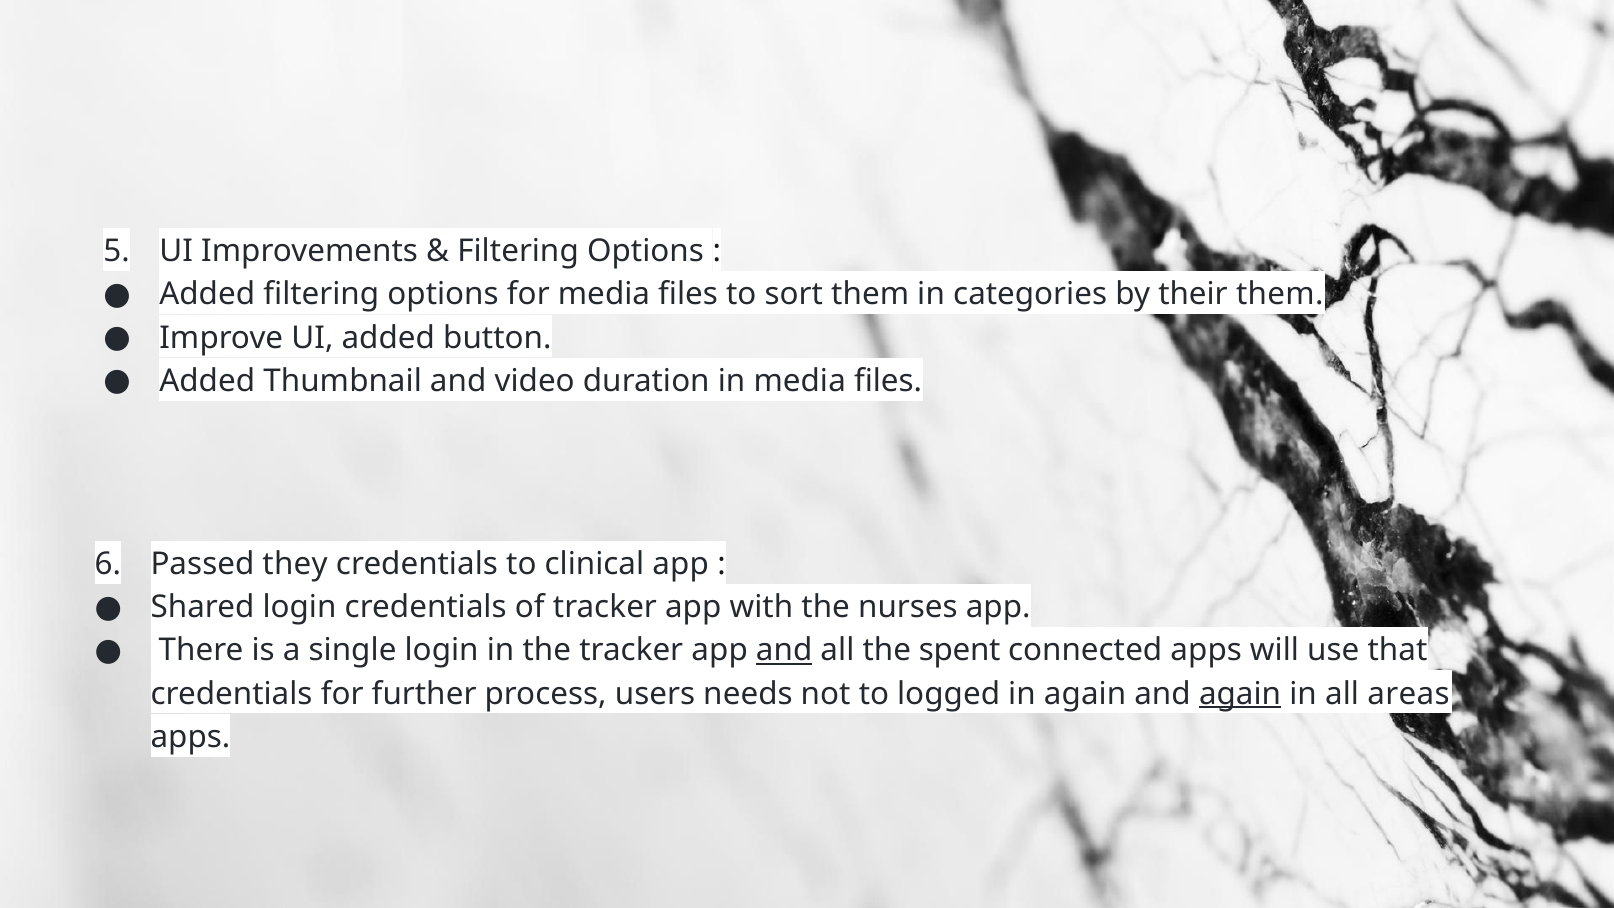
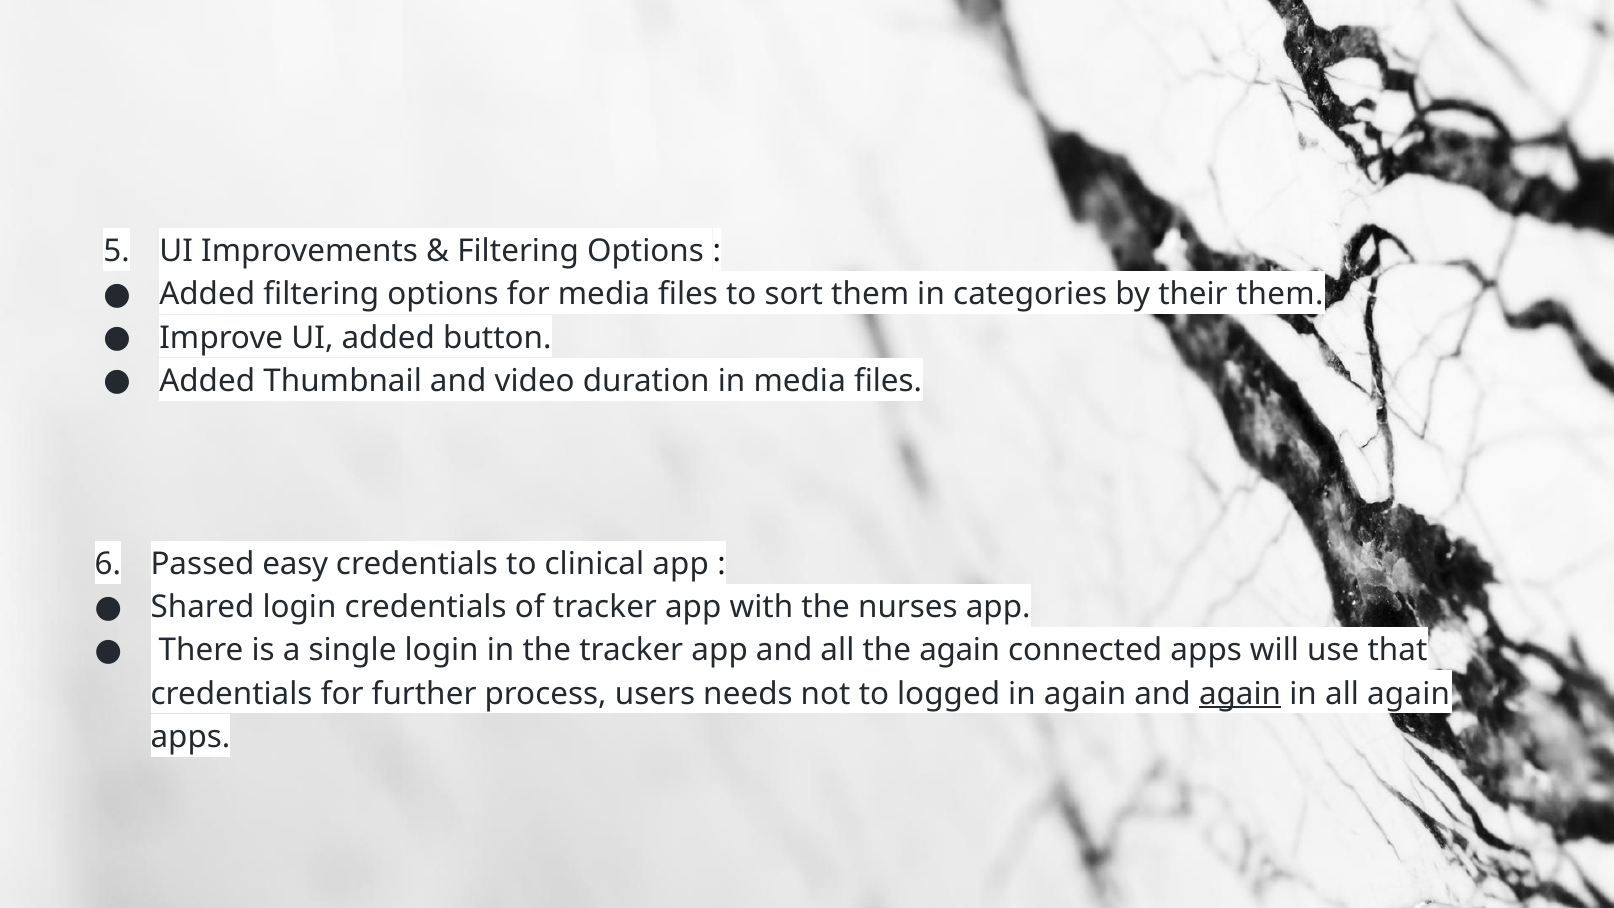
they: they -> easy
and at (784, 650) underline: present -> none
the spent: spent -> again
all areas: areas -> again
